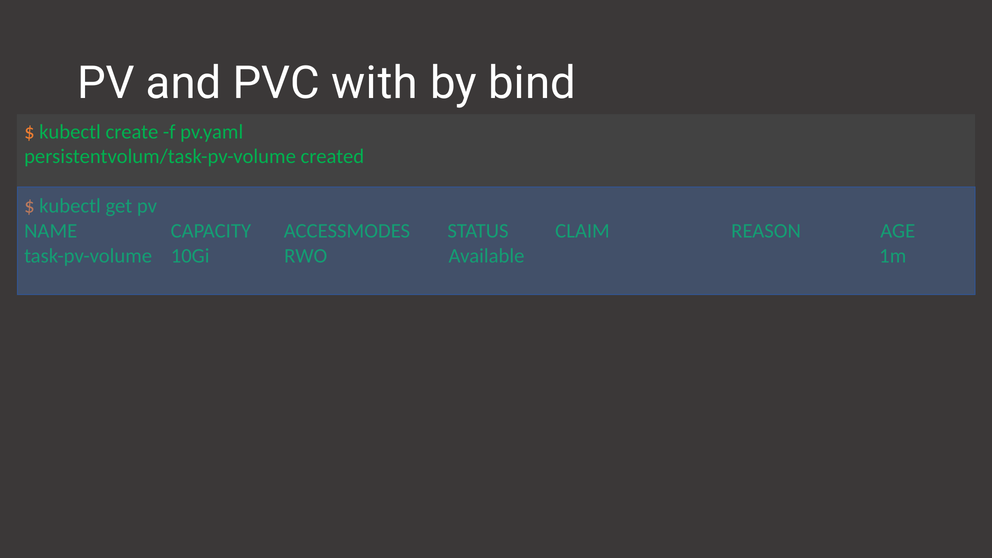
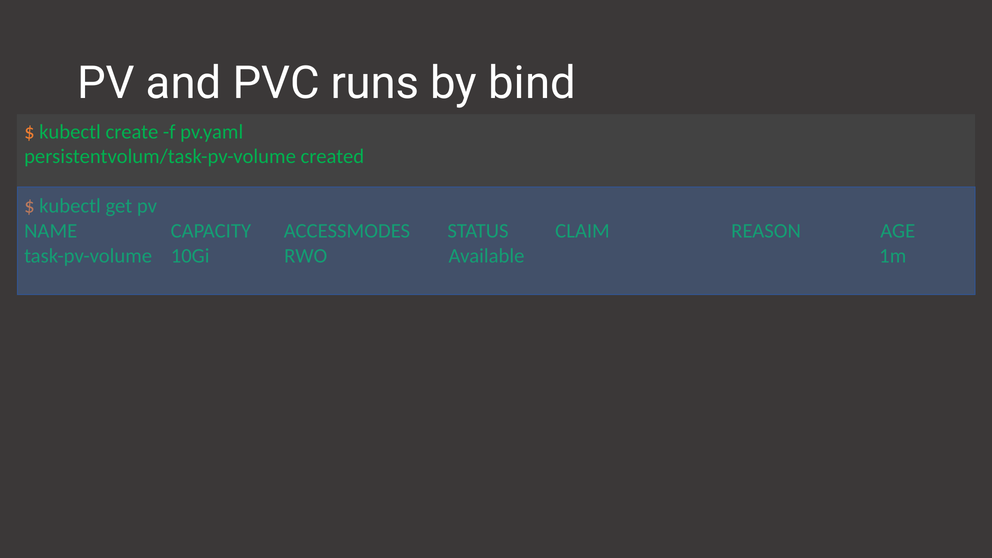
with: with -> runs
